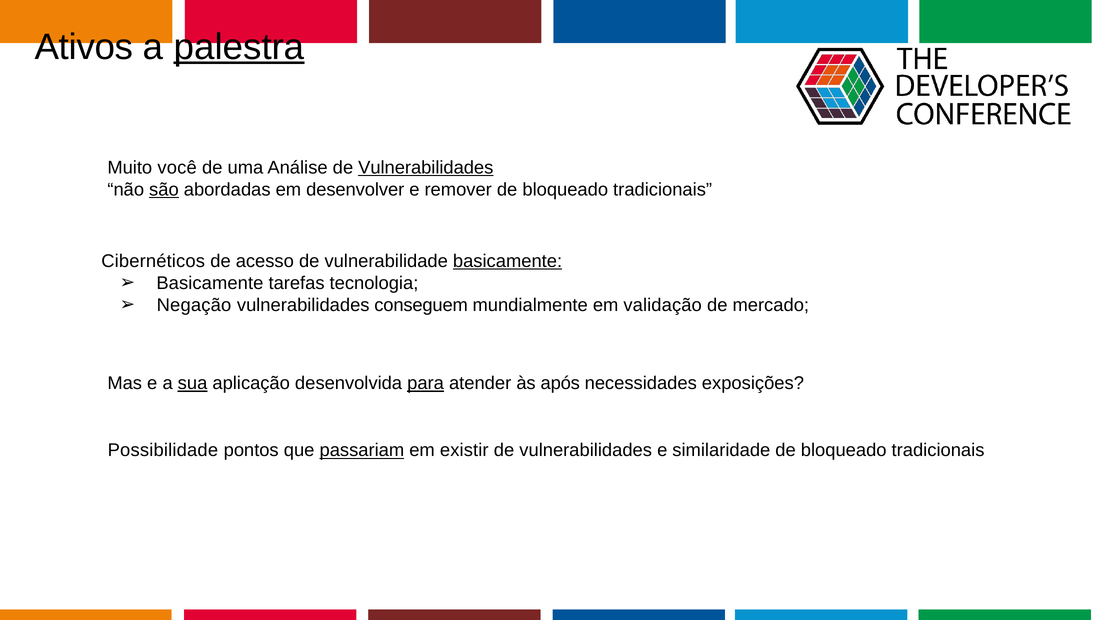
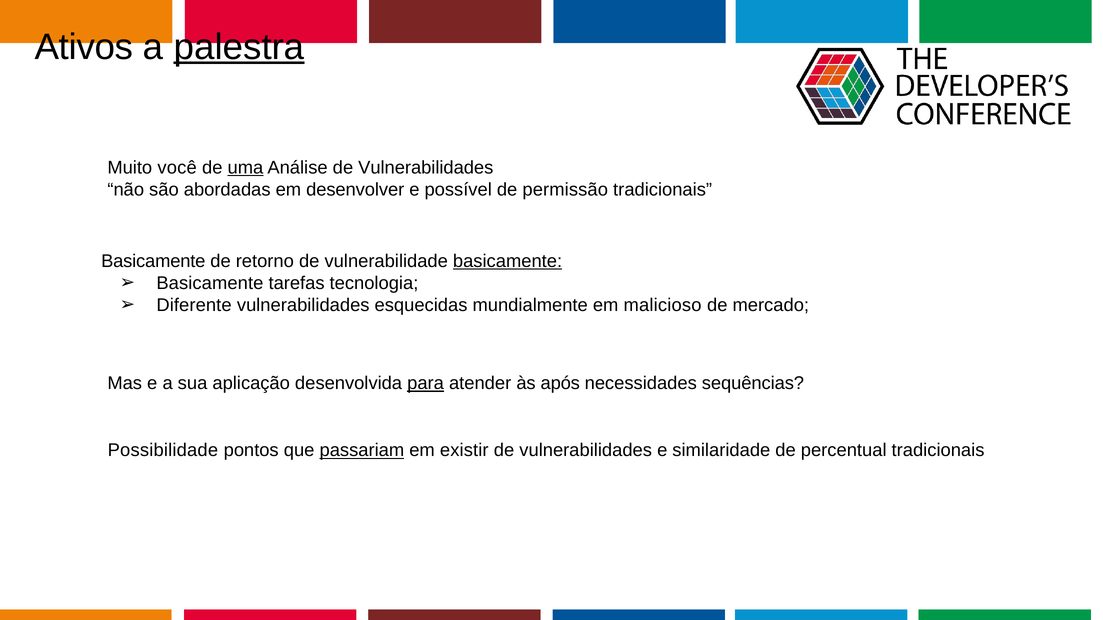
uma underline: none -> present
Vulnerabilidades at (426, 168) underline: present -> none
são underline: present -> none
remover: remover -> possível
bloqueado at (565, 190): bloqueado -> permissão
Cibernéticos at (153, 261): Cibernéticos -> Basicamente
acesso: acesso -> retorno
Negação: Negação -> Diferente
conseguem: conseguem -> esquecidas
validação: validação -> malicioso
sua underline: present -> none
exposições: exposições -> sequências
bloqueado at (844, 451): bloqueado -> percentual
